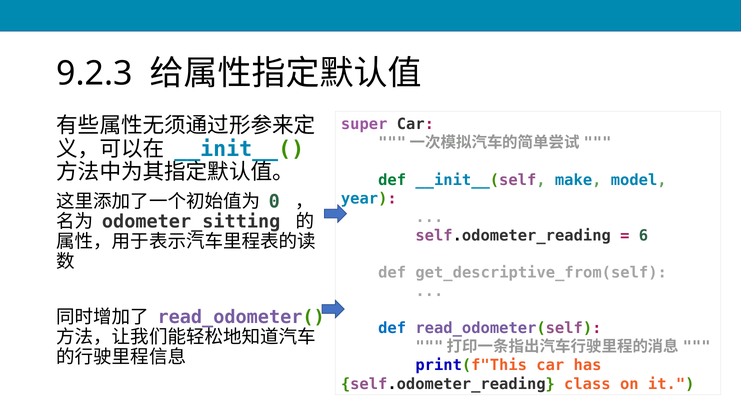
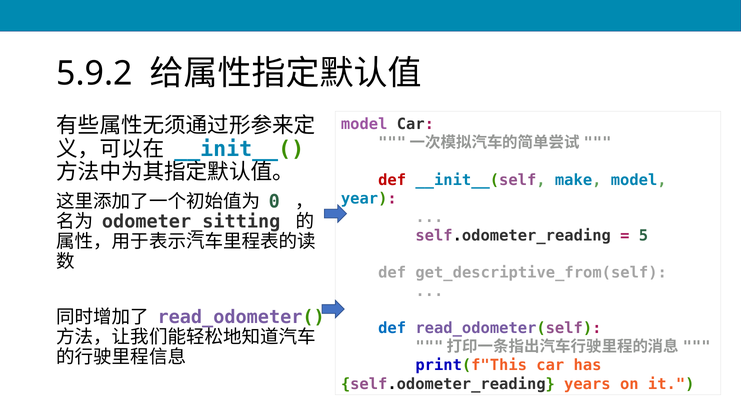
9.2.3: 9.2.3 -> 5.9.2
super at (364, 124): super -> model
def at (392, 180) colour: green -> red
6: 6 -> 5
class: class -> years
